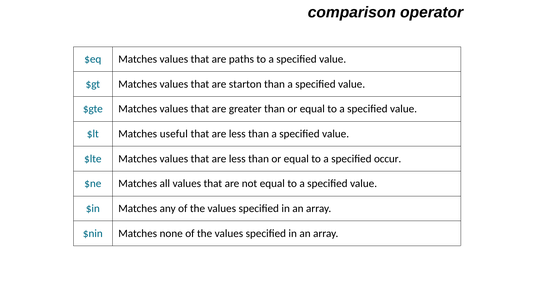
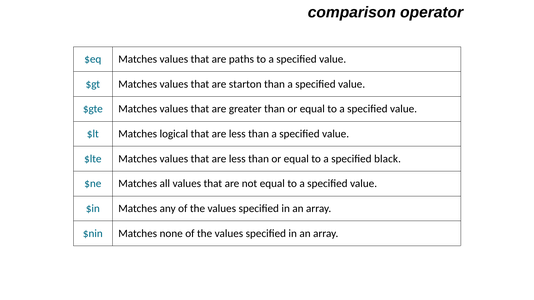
useful: useful -> logical
occur: occur -> black
